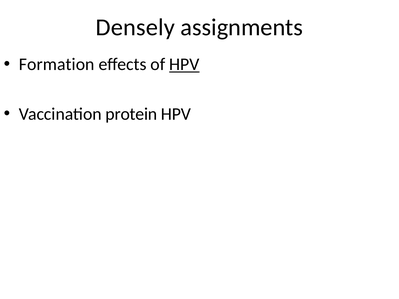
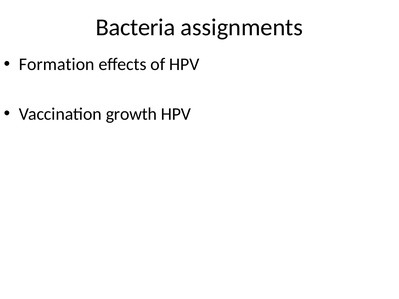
Densely: Densely -> Bacteria
HPV at (184, 64) underline: present -> none
protein: protein -> growth
